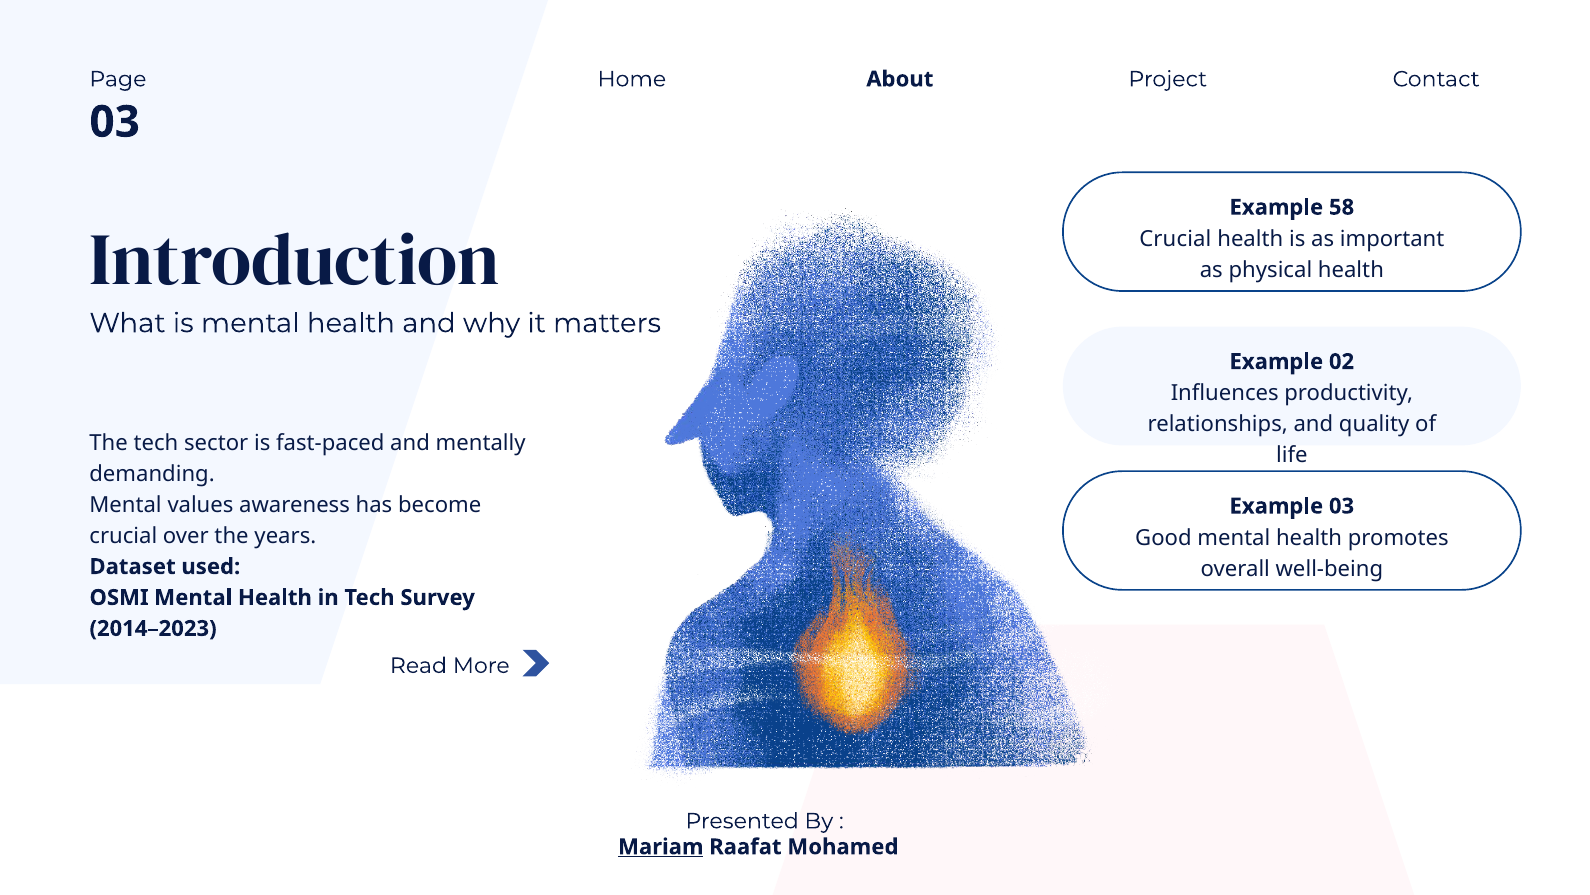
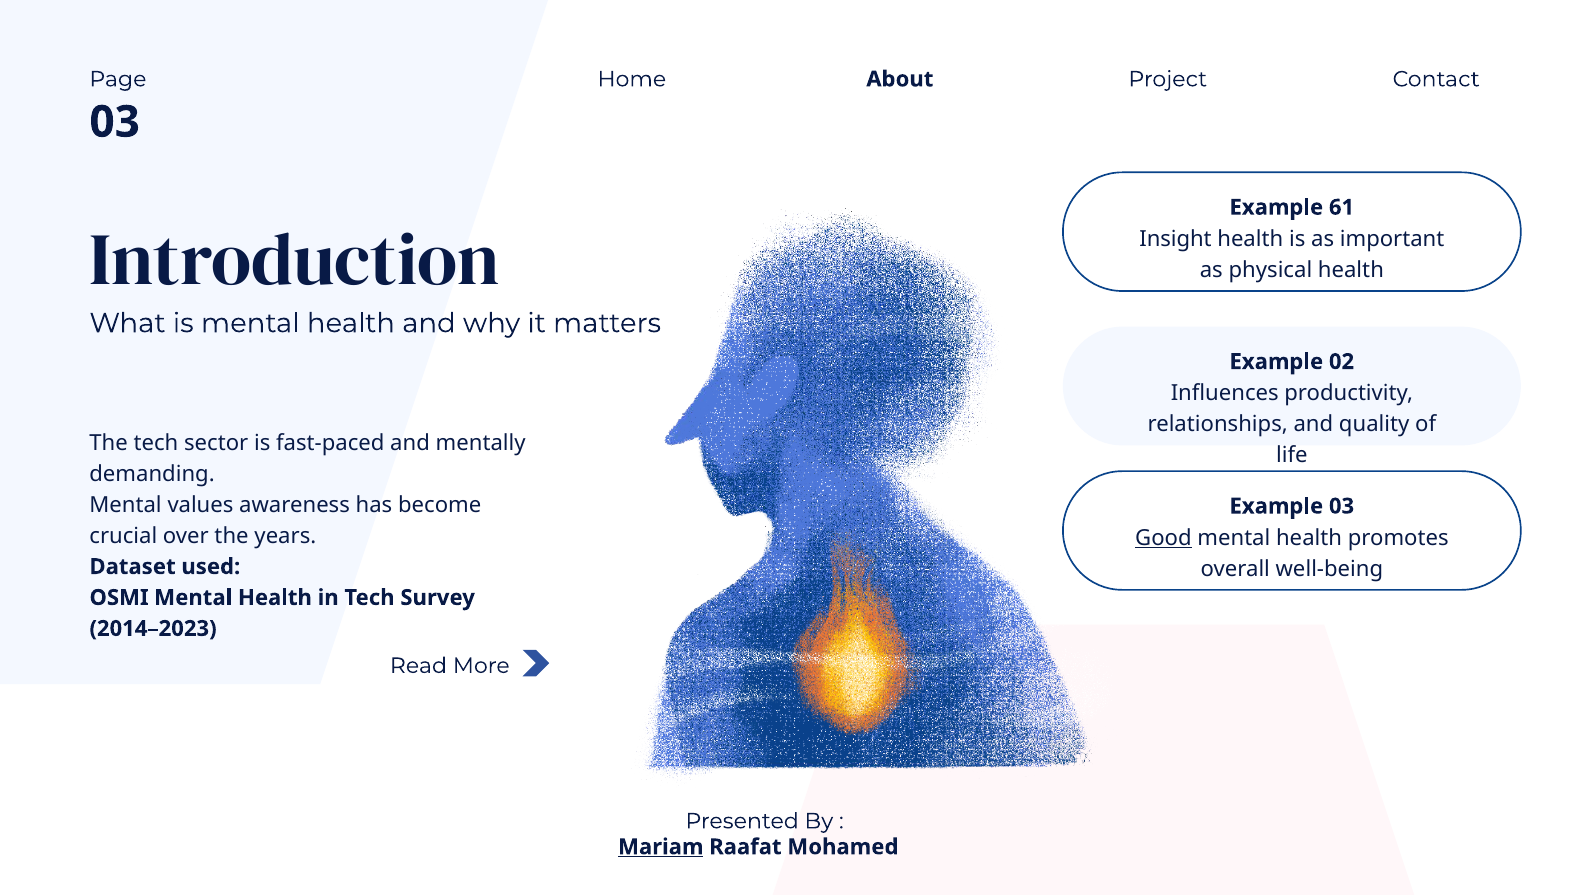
58: 58 -> 61
Crucial at (1175, 239): Crucial -> Insight
Good underline: none -> present
